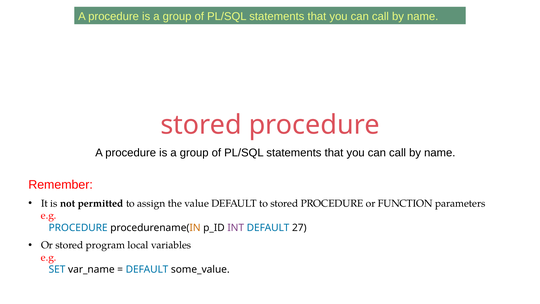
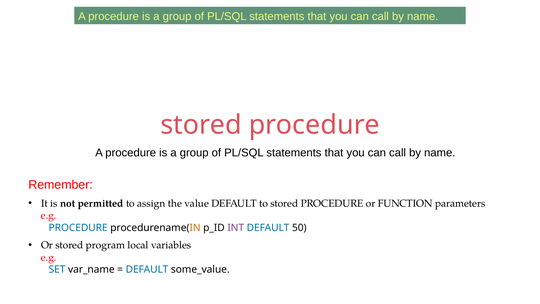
27: 27 -> 50
